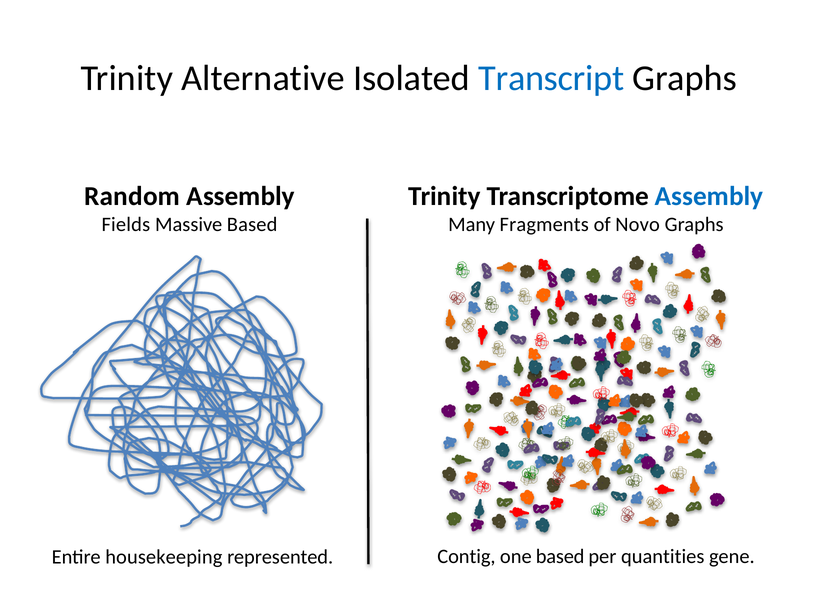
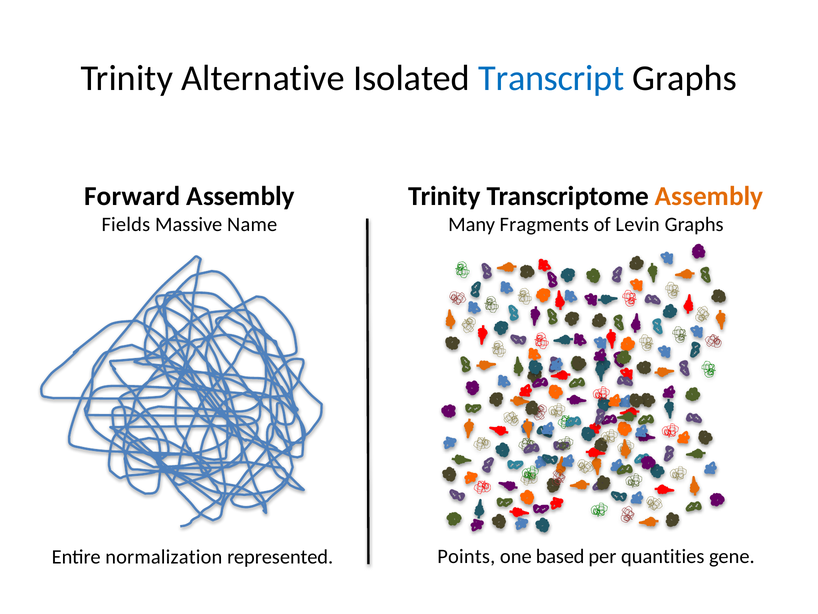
Random: Random -> Forward
Assembly at (709, 196) colour: blue -> orange
Massive Based: Based -> Name
Novo: Novo -> Levin
Contig: Contig -> Points
housekeeping: housekeeping -> normalization
